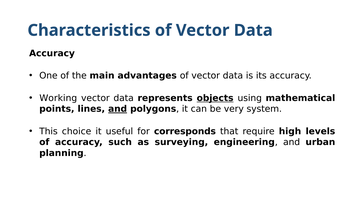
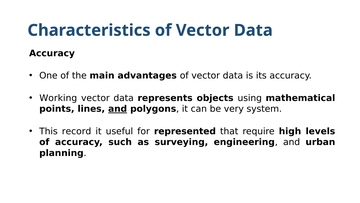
objects underline: present -> none
choice: choice -> record
corresponds: corresponds -> represented
